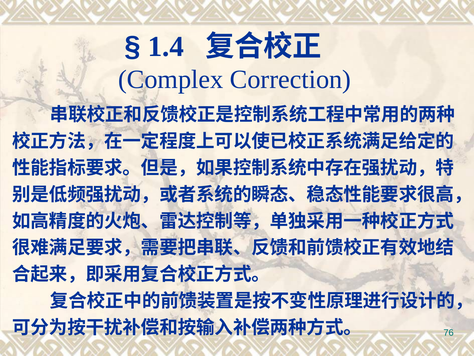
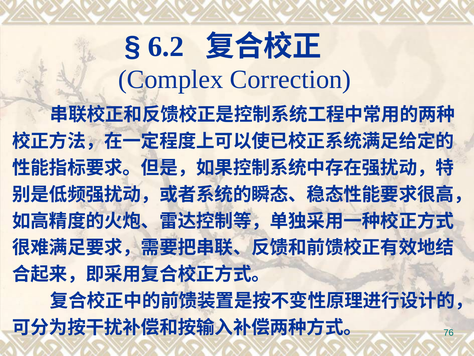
1.4: 1.4 -> 6.2
